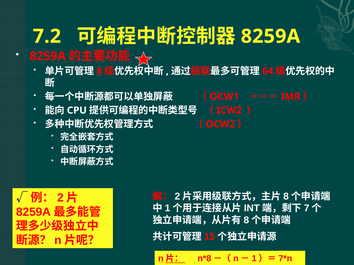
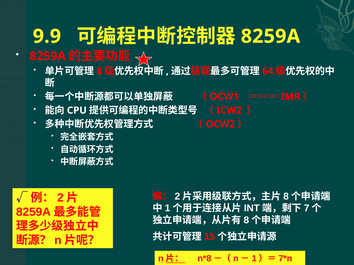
7.2: 7.2 -> 9.9
